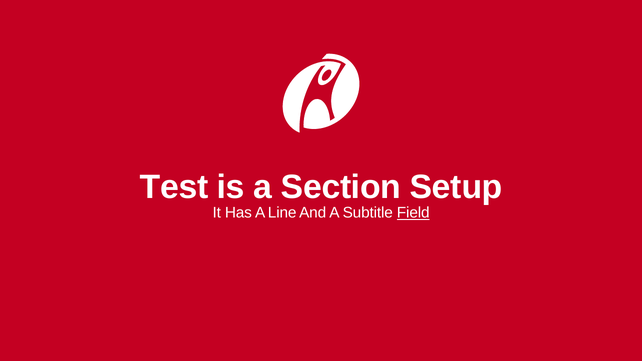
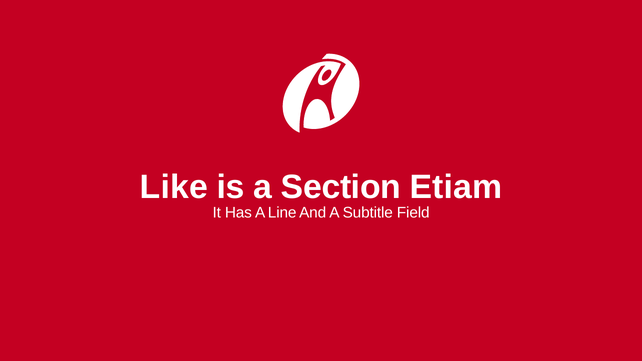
Test: Test -> Like
Setup: Setup -> Etiam
Field underline: present -> none
